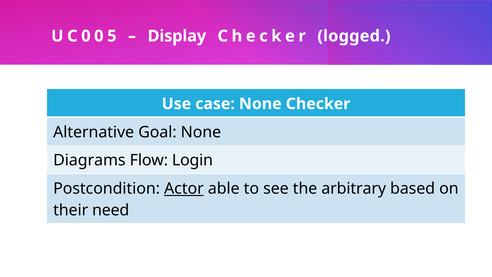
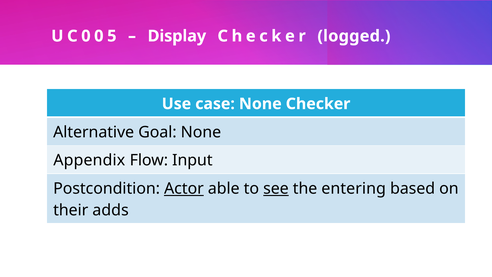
Diagrams: Diagrams -> Appendix
Login: Login -> Input
see underline: none -> present
arbitrary: arbitrary -> entering
need: need -> adds
